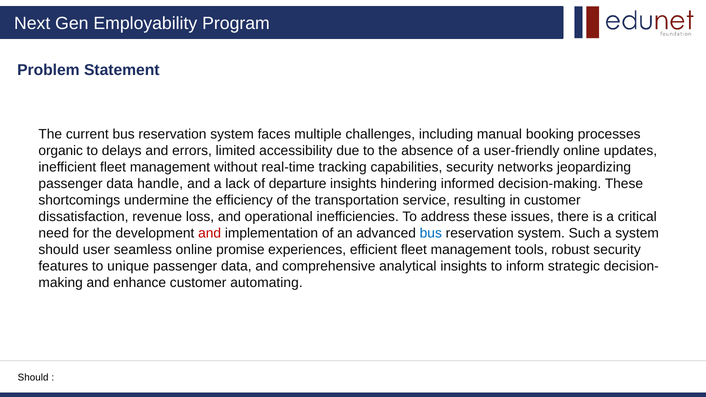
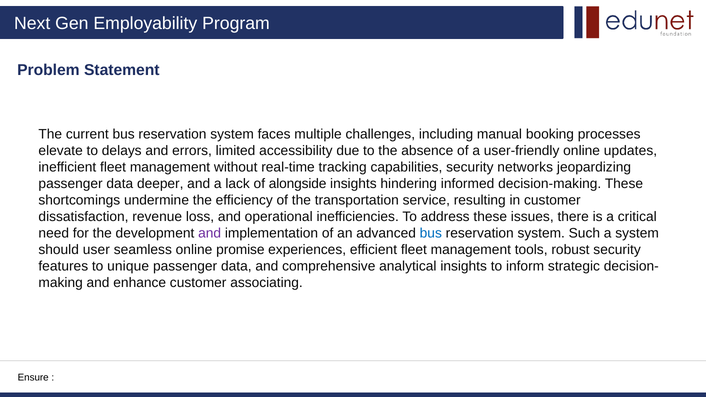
organic: organic -> elevate
handle: handle -> deeper
departure: departure -> alongside
and at (210, 233) colour: red -> purple
automating: automating -> associating
Should at (33, 378): Should -> Ensure
